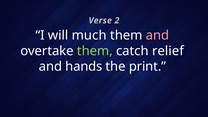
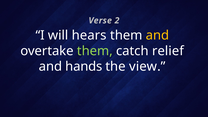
much: much -> hears
and at (157, 35) colour: pink -> yellow
print: print -> view
